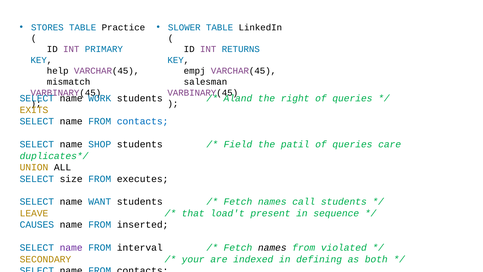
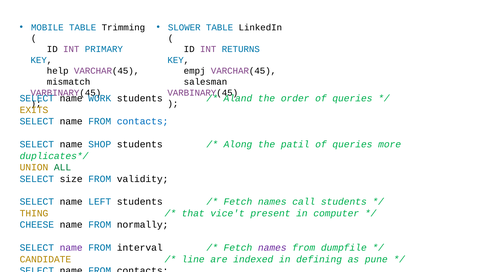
STORES: STORES -> MOBILE
Practice: Practice -> Trimming
right: right -> order
Field: Field -> Along
care: care -> more
ALL colour: black -> green
executes: executes -> validity
WANT: WANT -> LEFT
LEAVE: LEAVE -> THING
load't: load't -> vice't
sequence: sequence -> computer
CAUSES: CAUSES -> CHEESE
inserted: inserted -> normally
names at (272, 247) colour: black -> purple
violated: violated -> dumpfile
SECONDARY: SECONDARY -> CANDIDATE
your: your -> line
both: both -> pune
